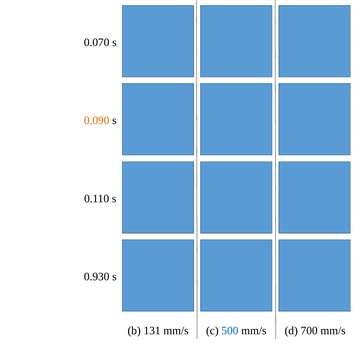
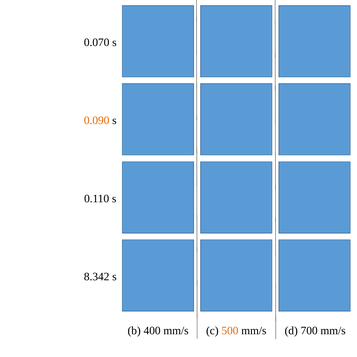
0.930: 0.930 -> 8.342
131: 131 -> 400
500 colour: blue -> orange
